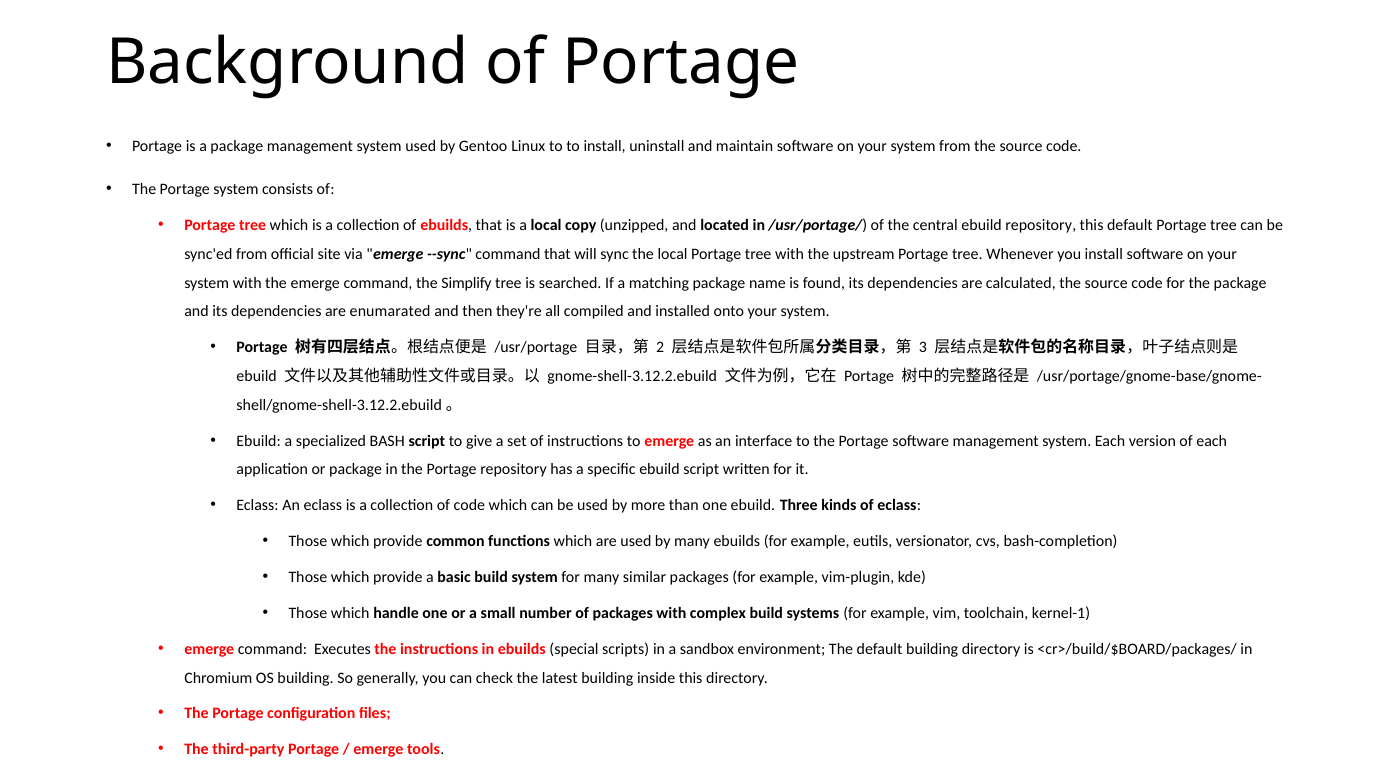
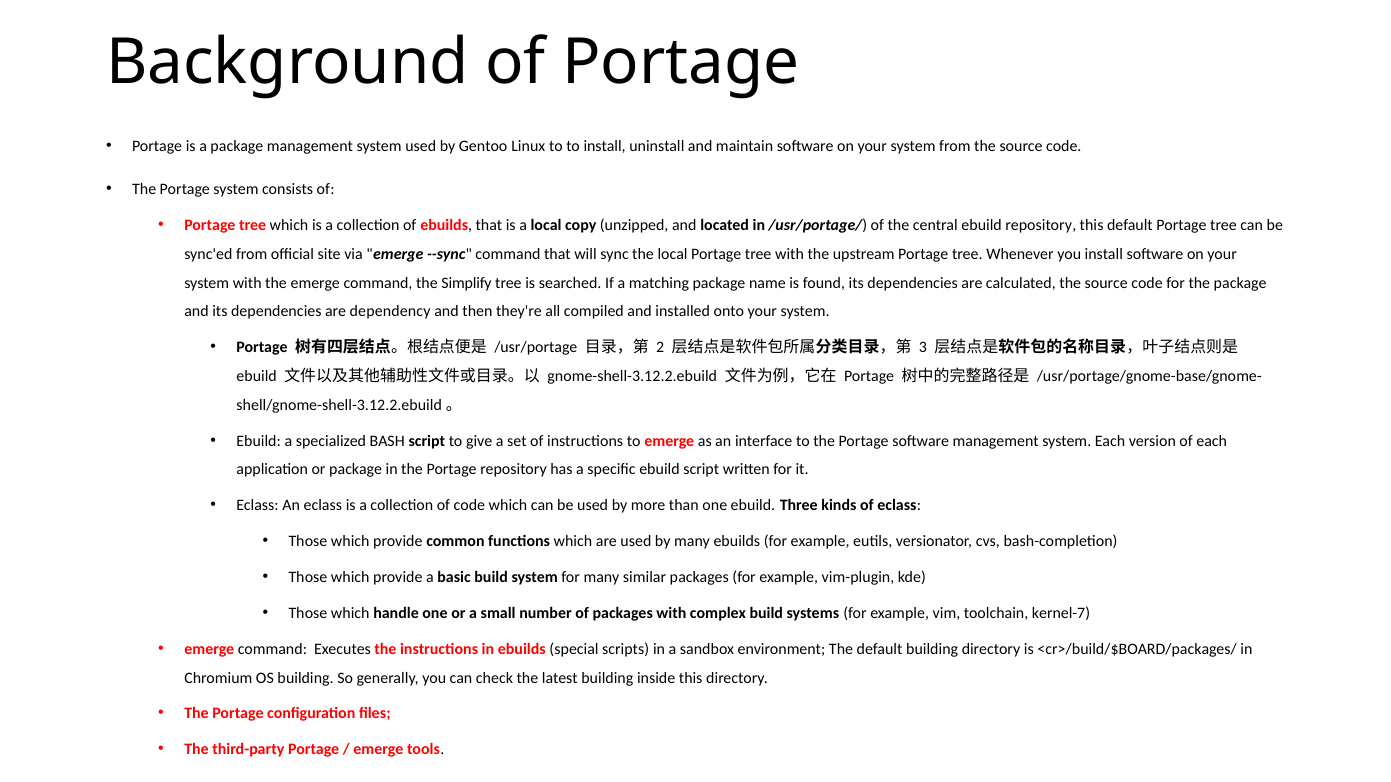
enumarated: enumarated -> dependency
kernel-1: kernel-1 -> kernel-7
